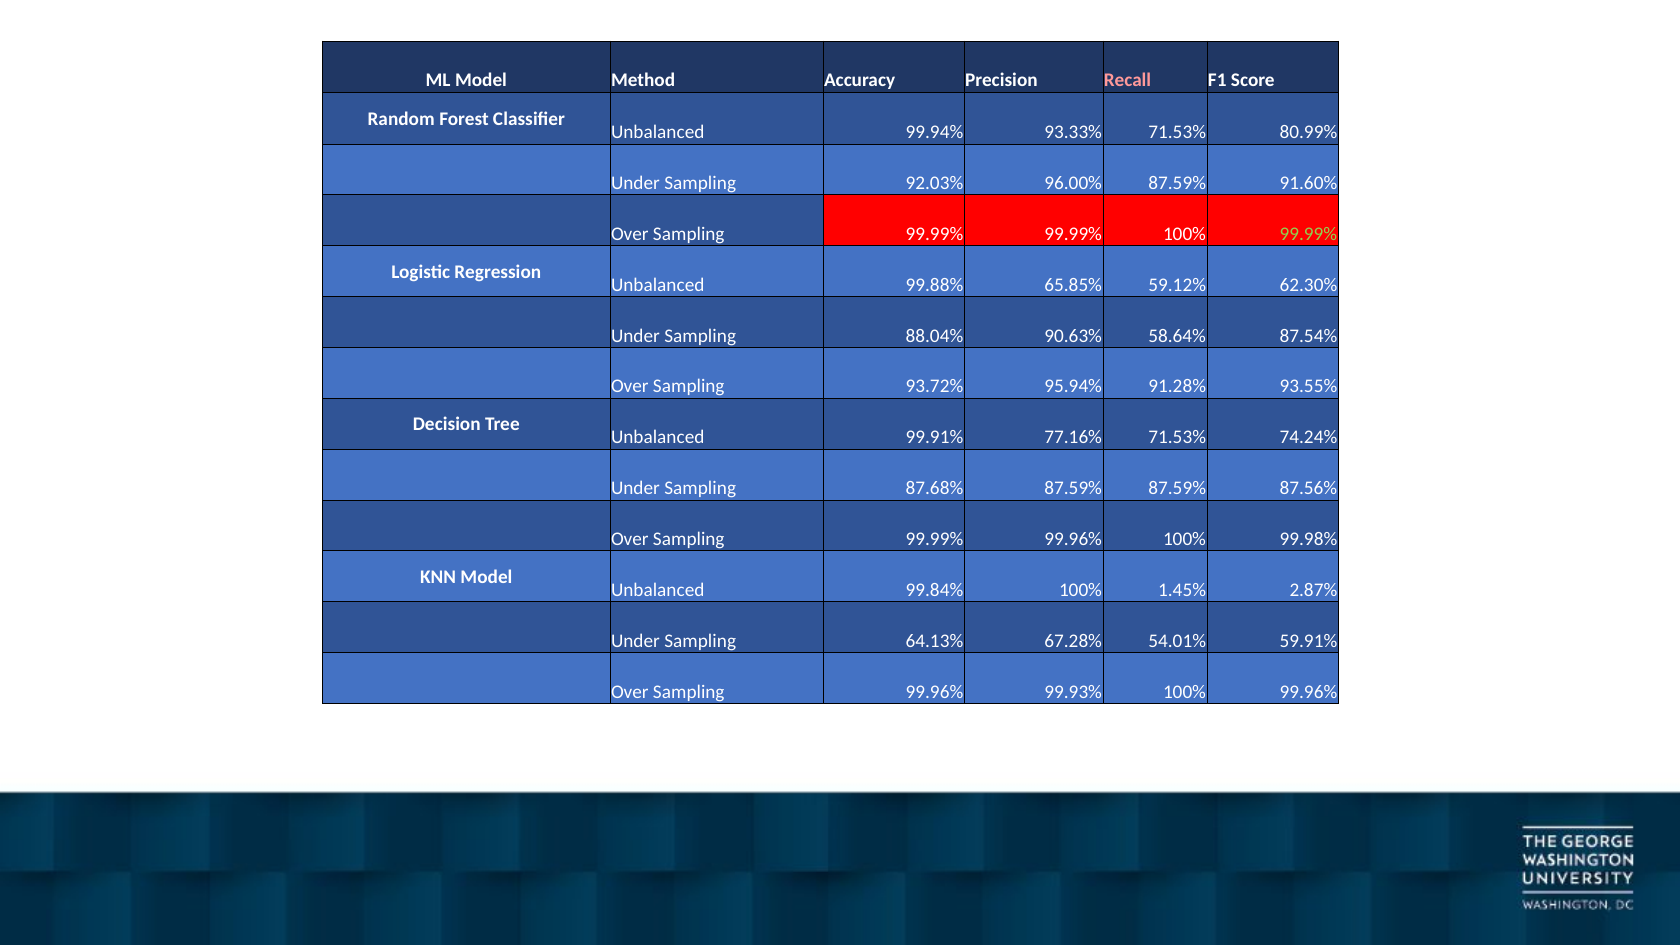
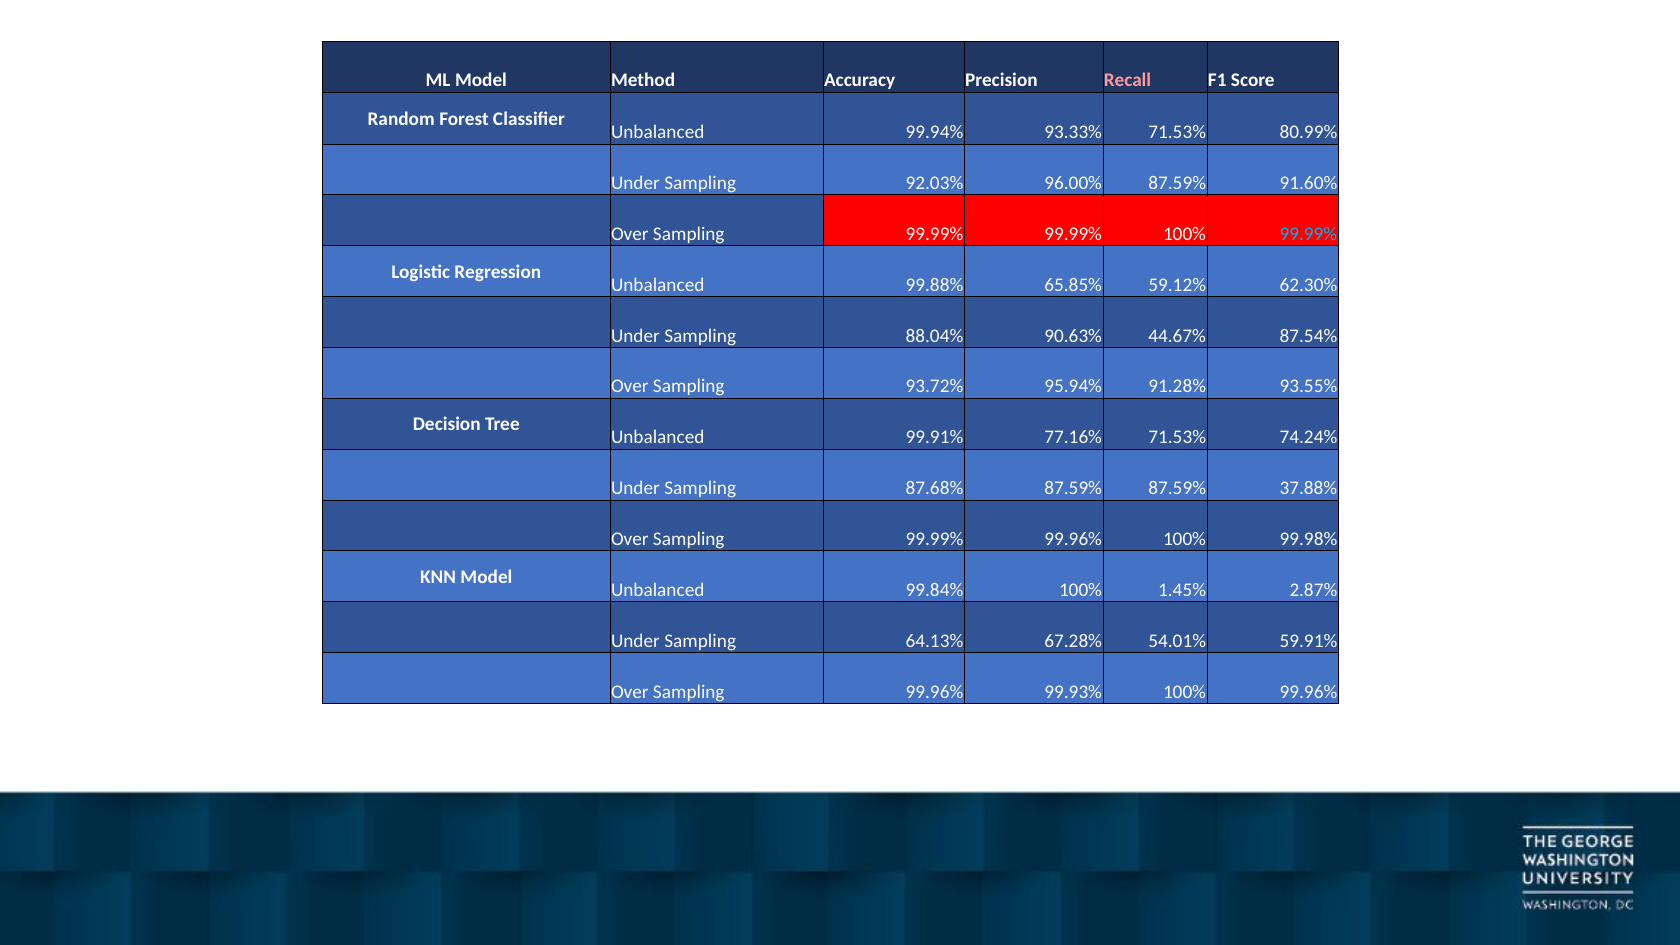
99.99% at (1308, 234) colour: light green -> light blue
58.64%: 58.64% -> 44.67%
87.56%: 87.56% -> 37.88%
